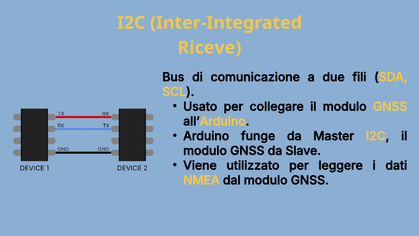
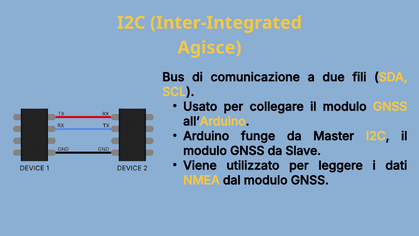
Riceve: Riceve -> Agisce
